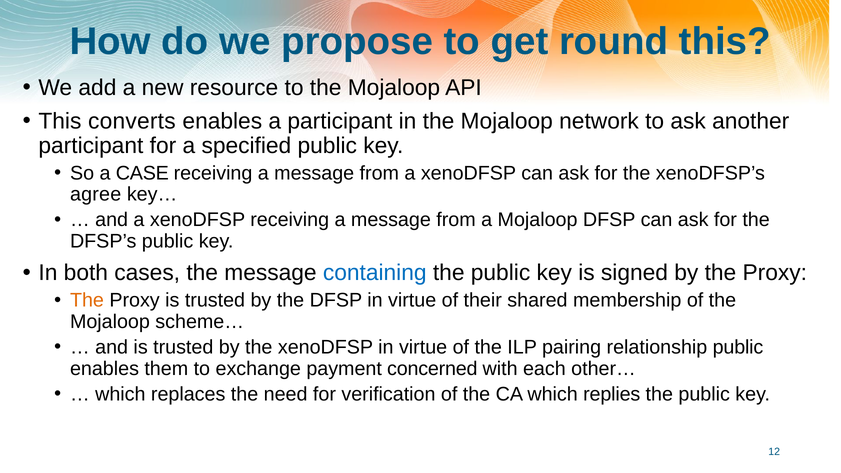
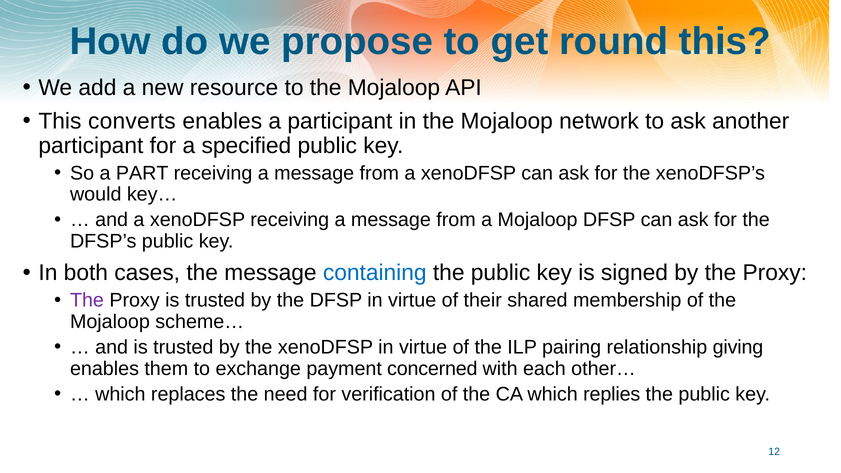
CASE: CASE -> PART
agree: agree -> would
The at (87, 300) colour: orange -> purple
relationship public: public -> giving
